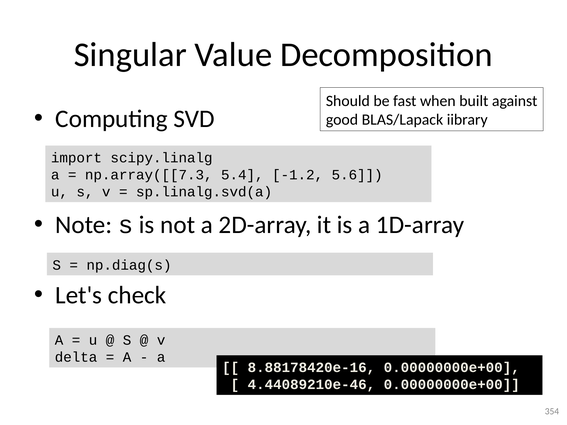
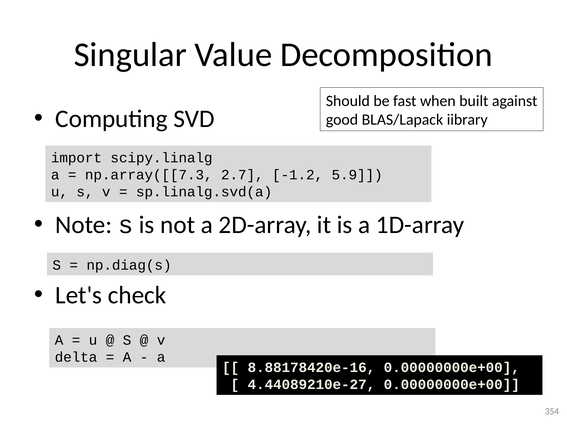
5.4: 5.4 -> 2.7
5.6: 5.6 -> 5.9
4.44089210e-46: 4.44089210e-46 -> 4.44089210e-27
